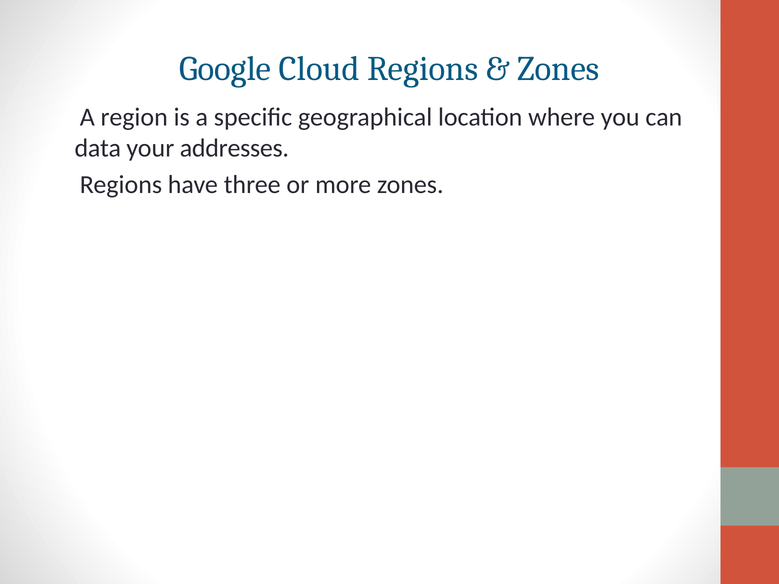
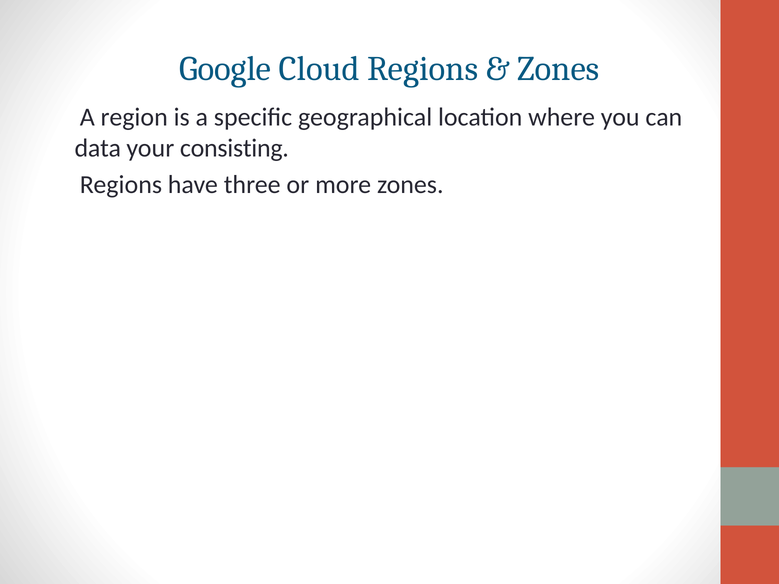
addresses: addresses -> consisting
